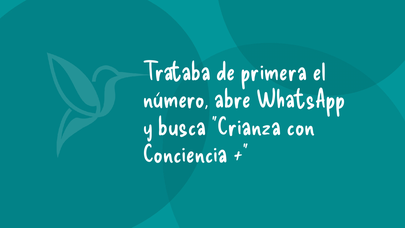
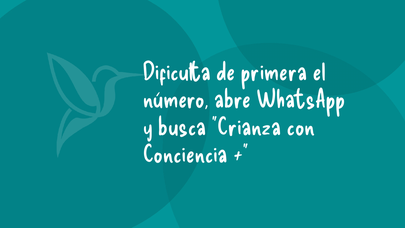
Trataba: Trataba -> Dificulta
